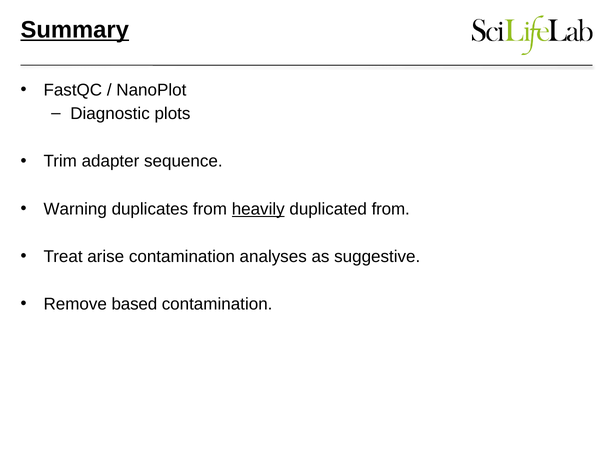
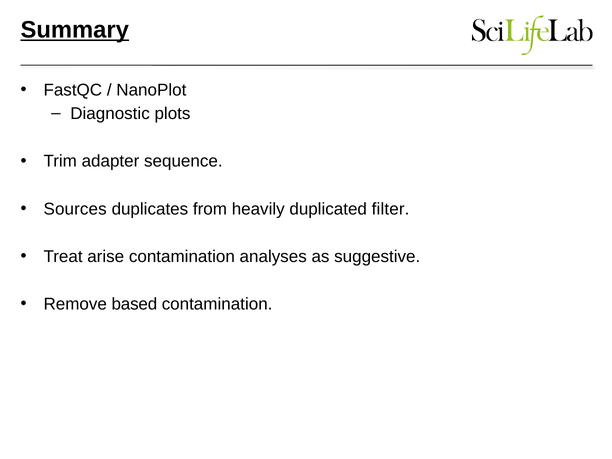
Warning: Warning -> Sources
heavily underline: present -> none
duplicated from: from -> filter
